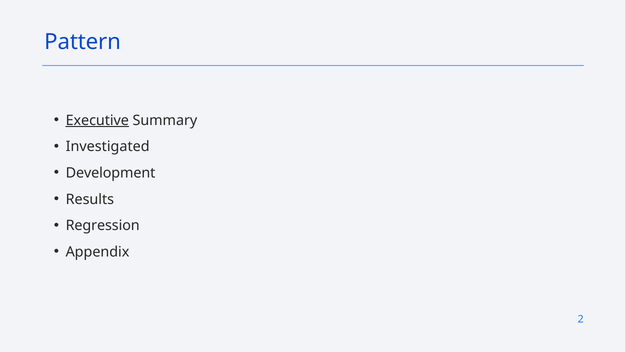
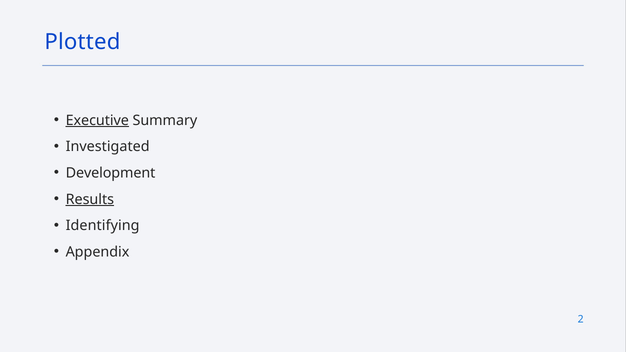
Pattern: Pattern -> Plotted
Results underline: none -> present
Regression: Regression -> Identifying
